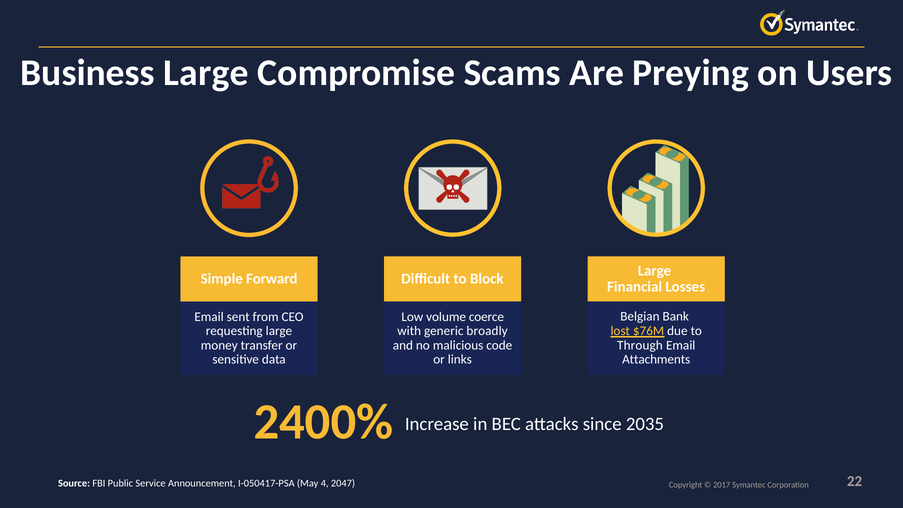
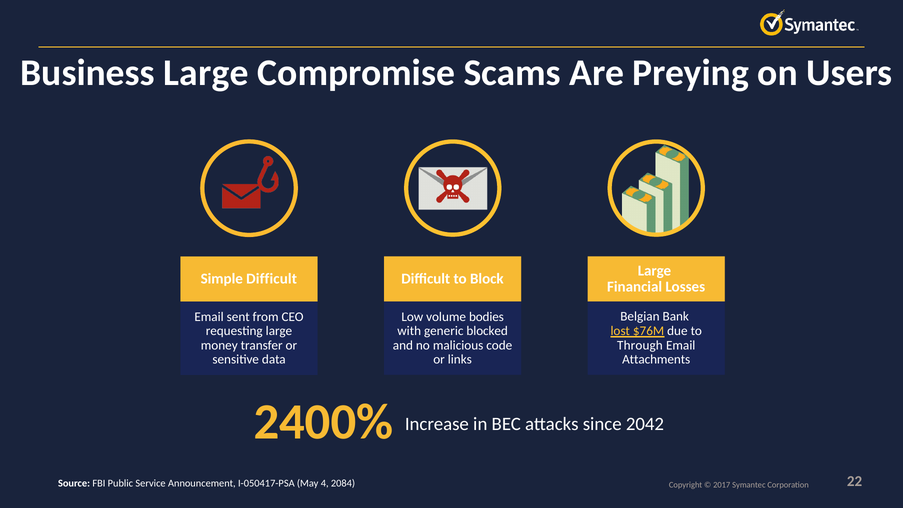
Simple Forward: Forward -> Difficult
coerce: coerce -> bodies
broadly: broadly -> blocked
2035: 2035 -> 2042
2047: 2047 -> 2084
